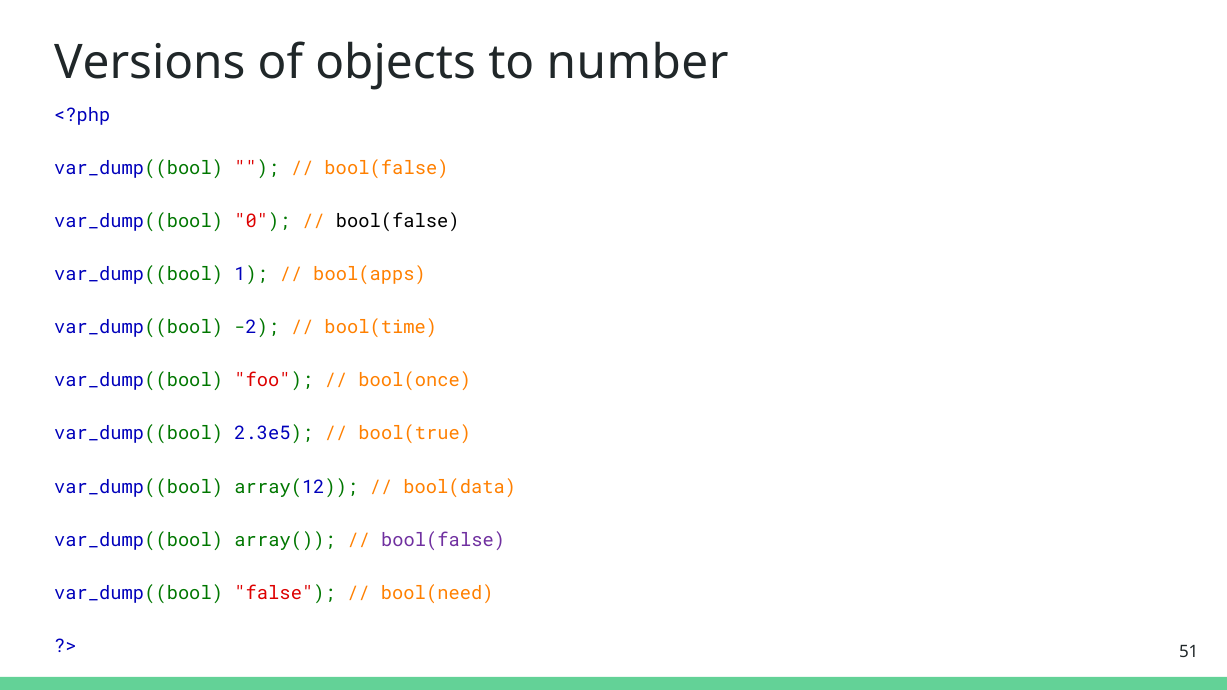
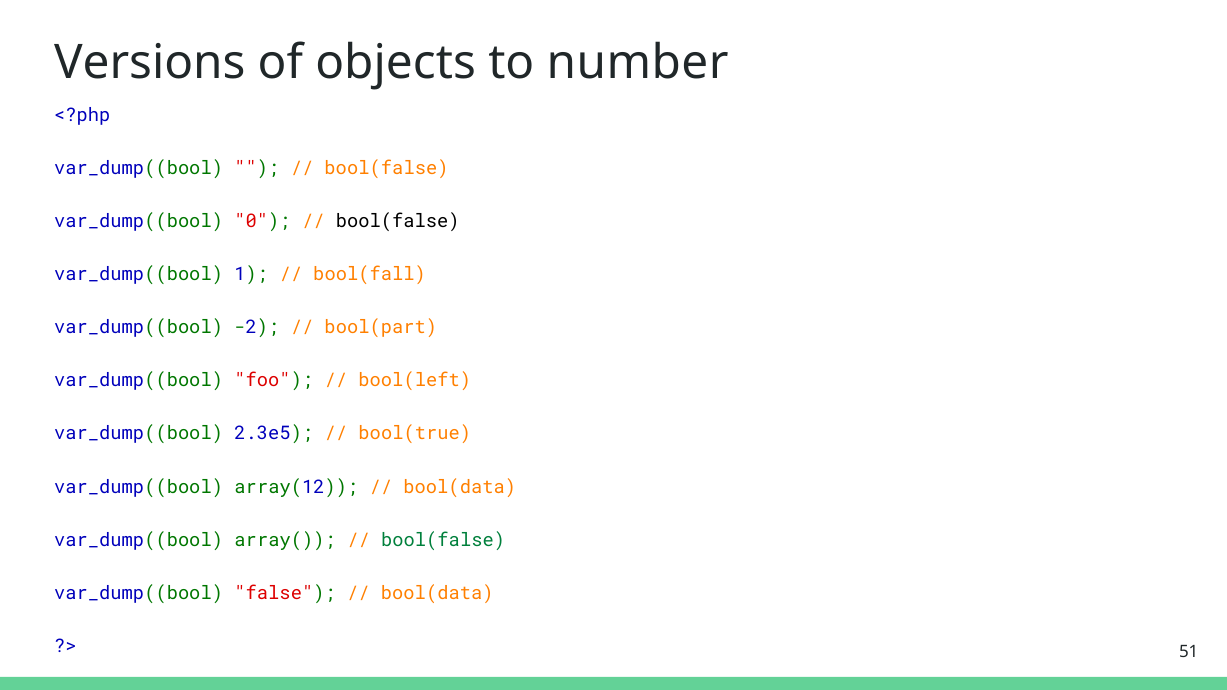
bool(apps: bool(apps -> bool(fall
bool(time: bool(time -> bool(part
bool(once: bool(once -> bool(left
bool(false at (443, 540) colour: purple -> green
bool(need at (437, 593): bool(need -> bool(data
